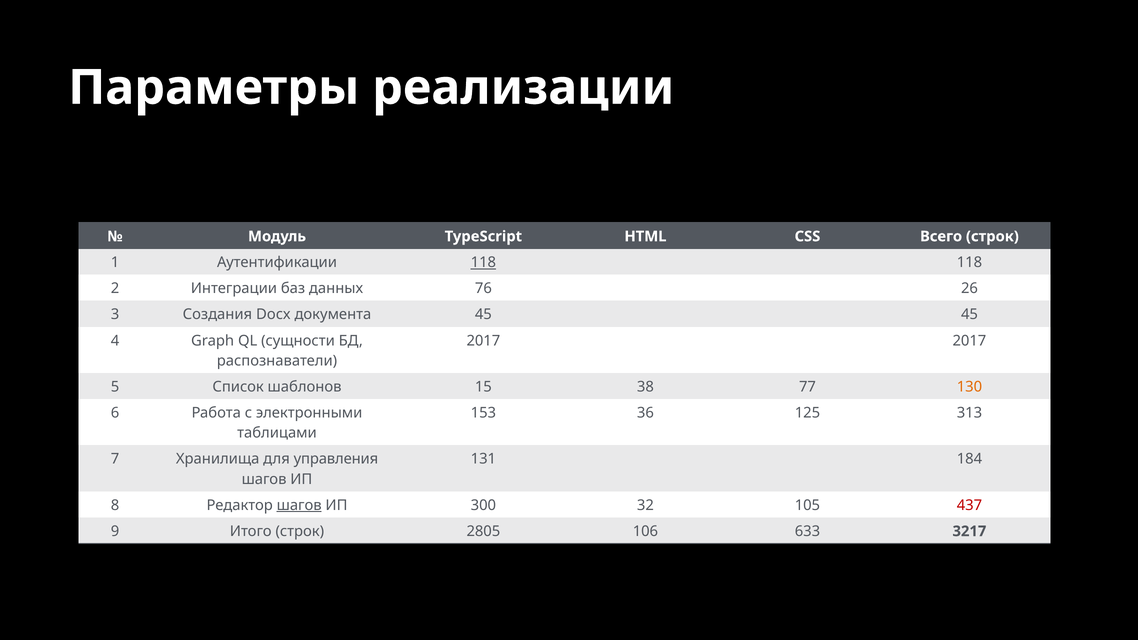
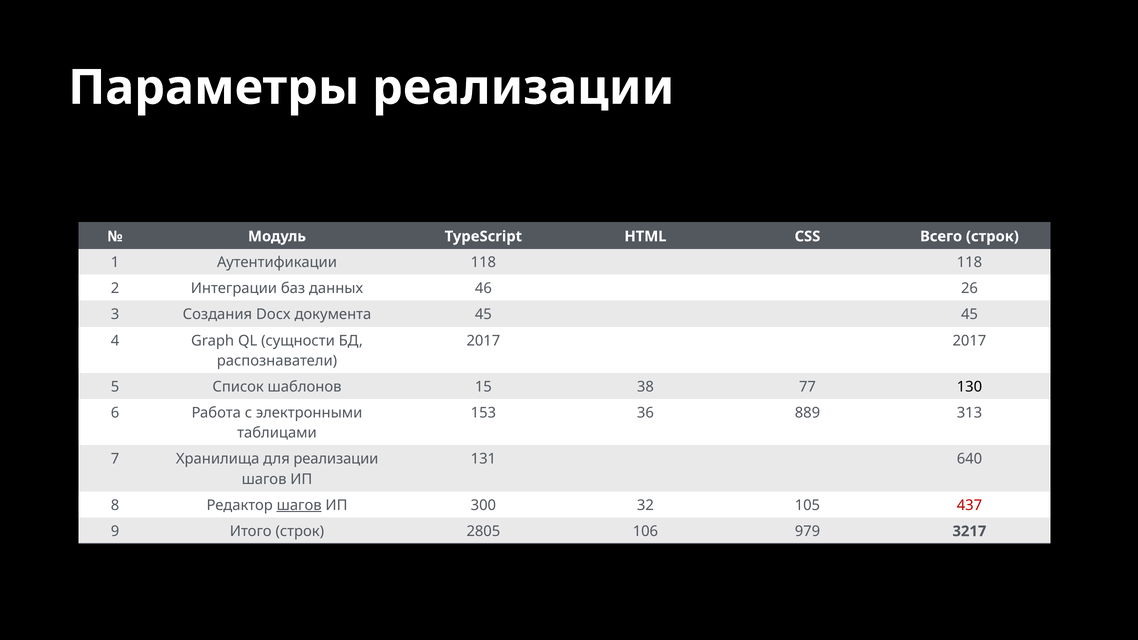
118 at (483, 263) underline: present -> none
76: 76 -> 46
130 colour: orange -> black
125: 125 -> 889
для управления: управления -> реализации
184: 184 -> 640
633: 633 -> 979
